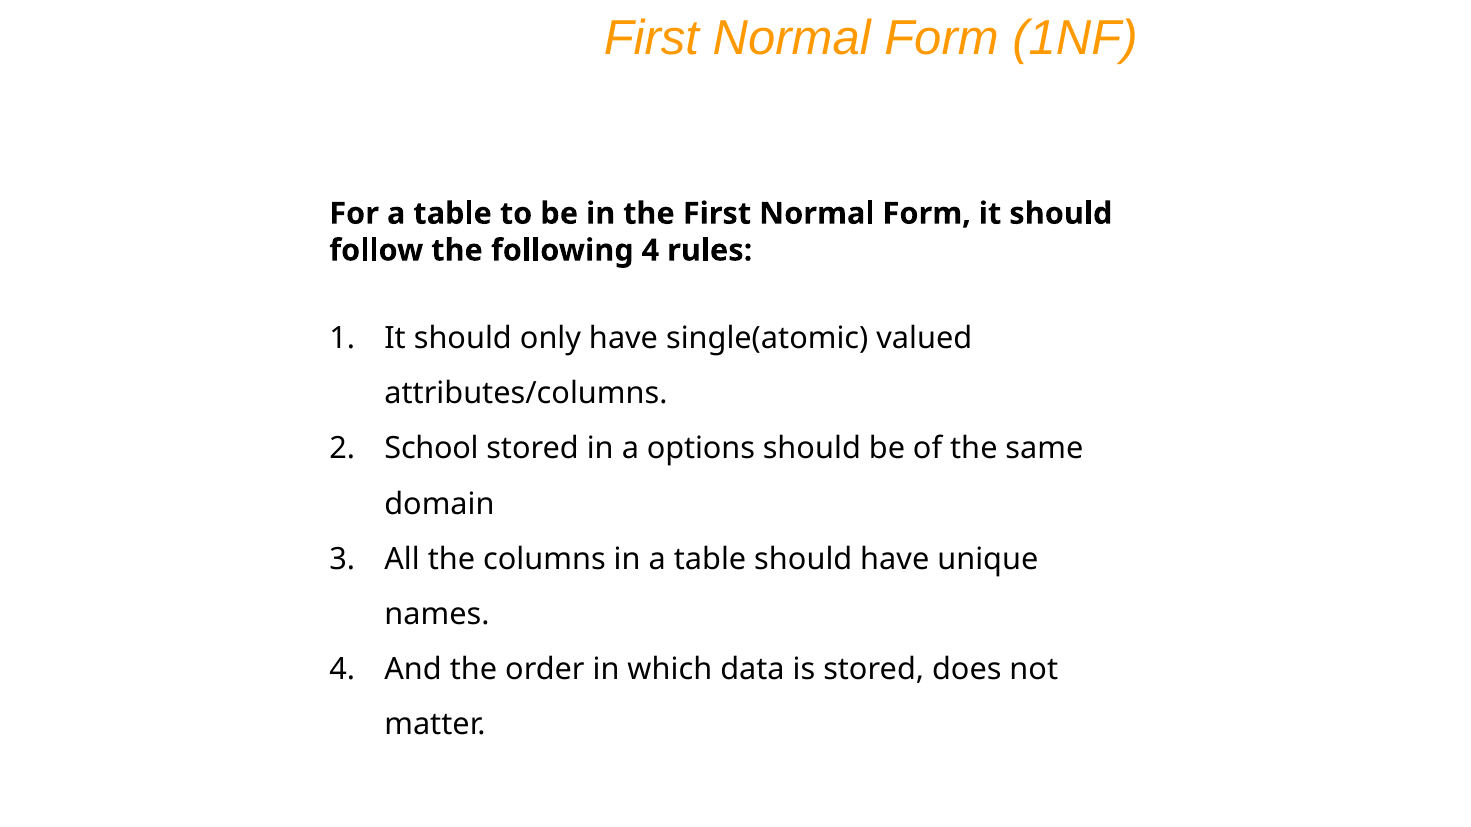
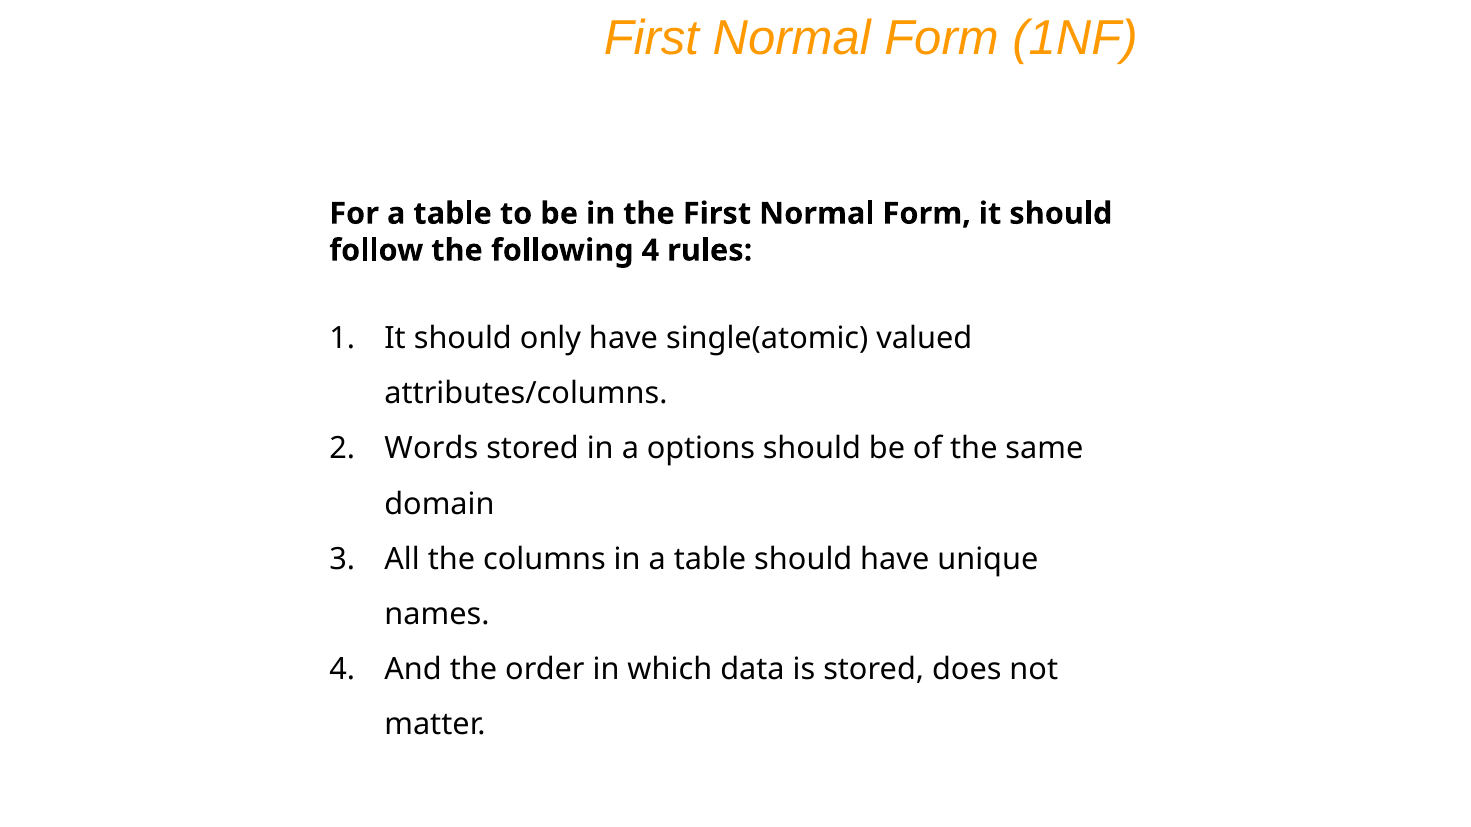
School: School -> Words
